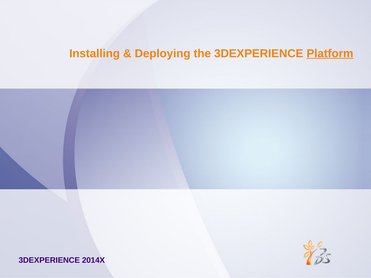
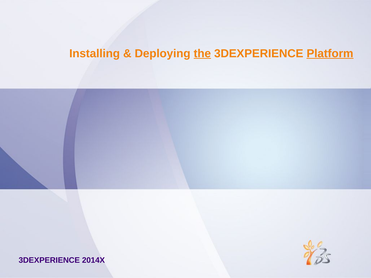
the underline: none -> present
